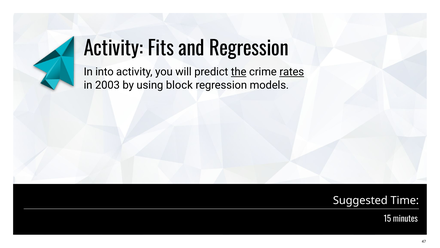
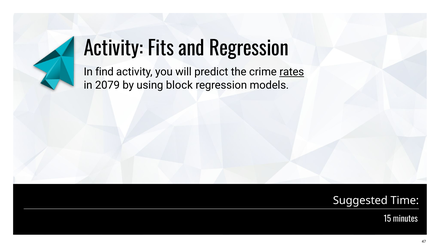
into: into -> find
the underline: present -> none
2003: 2003 -> 2079
